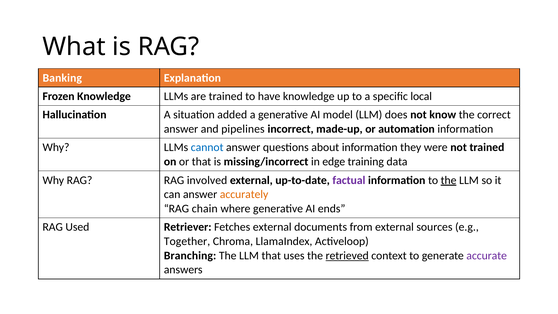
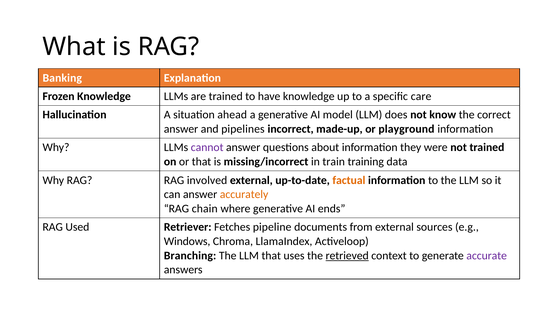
local: local -> care
added: added -> ahead
automation: automation -> playground
cannot colour: blue -> purple
edge: edge -> train
factual colour: purple -> orange
the at (449, 180) underline: present -> none
Fetches external: external -> pipeline
Together: Together -> Windows
